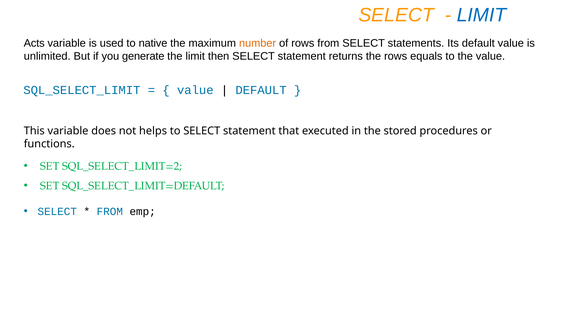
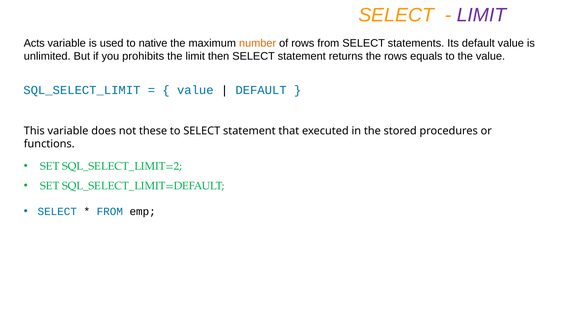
LIMIT at (482, 15) colour: blue -> purple
generate: generate -> prohibits
helps: helps -> these
